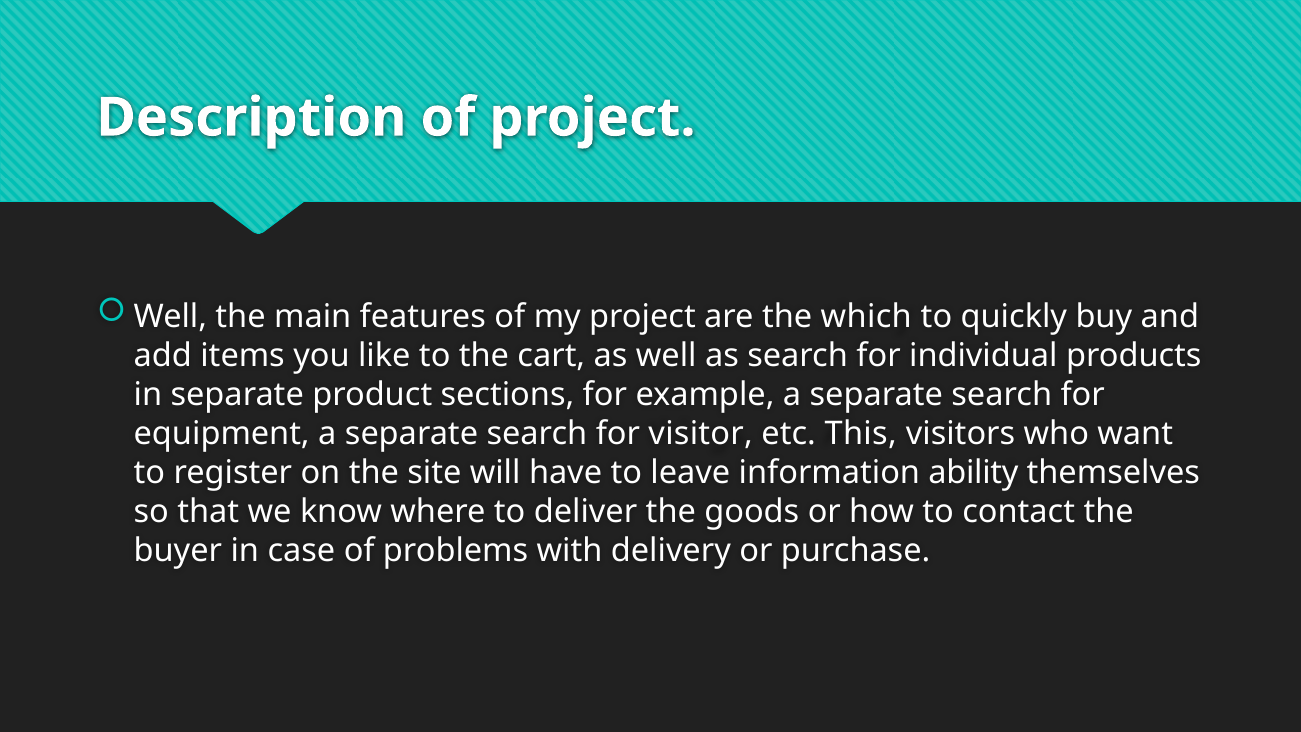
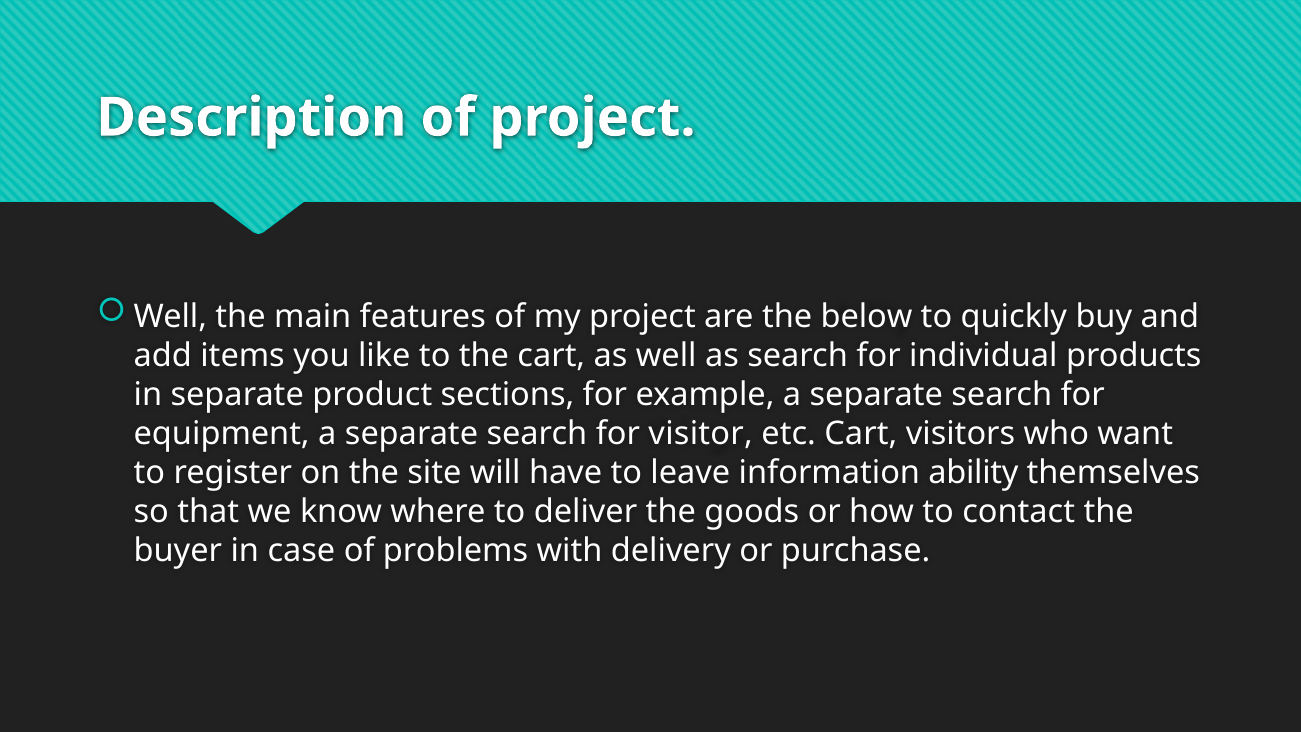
which: which -> below
etc This: This -> Cart
